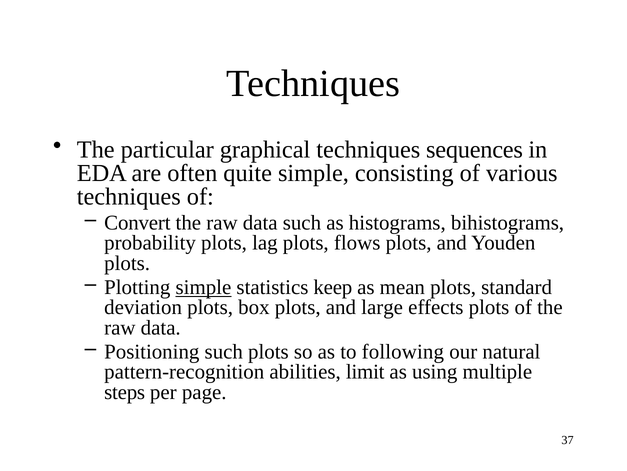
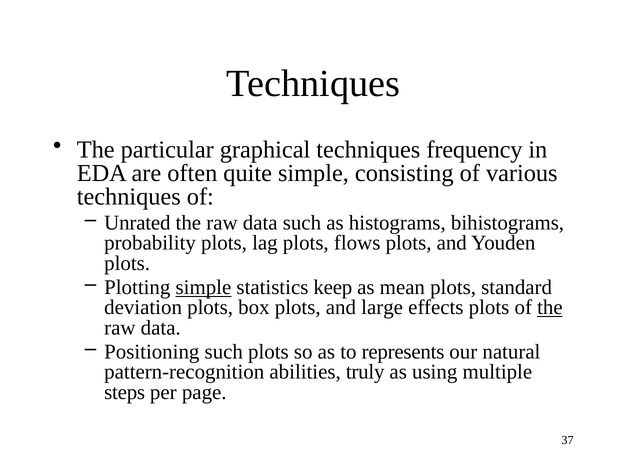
sequences: sequences -> frequency
Convert: Convert -> Unrated
the at (550, 307) underline: none -> present
following: following -> represents
limit: limit -> truly
